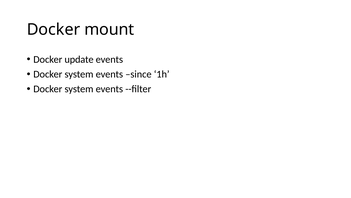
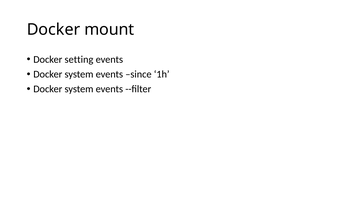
update: update -> setting
